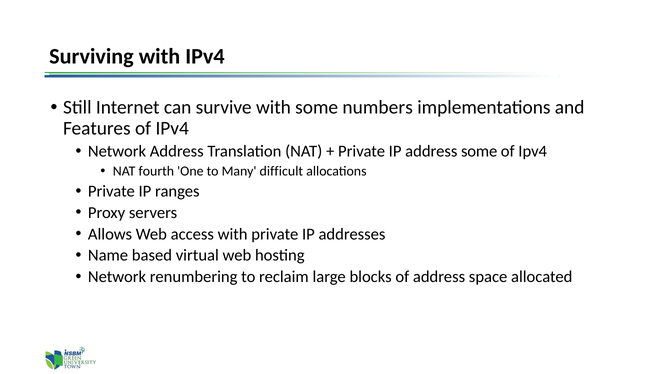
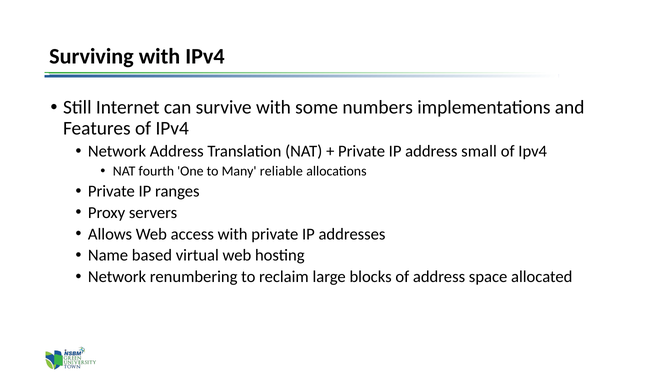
address some: some -> small
difficult: difficult -> reliable
